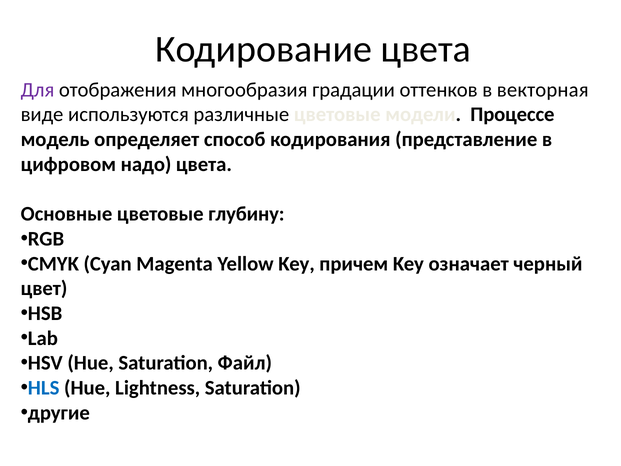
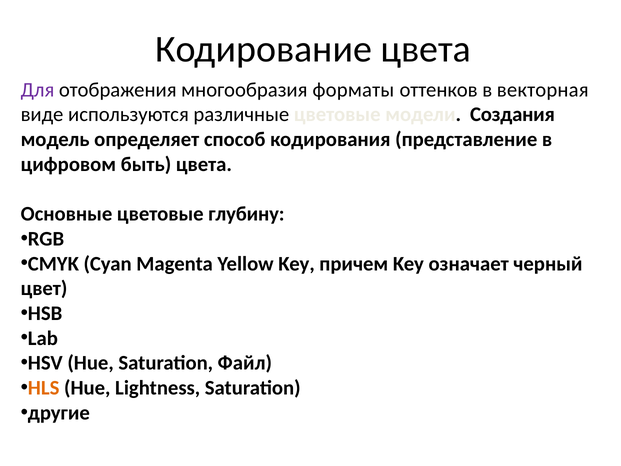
градации: градации -> форматы
Процессе: Процессе -> Создания
надо: надо -> быть
HLS colour: blue -> orange
